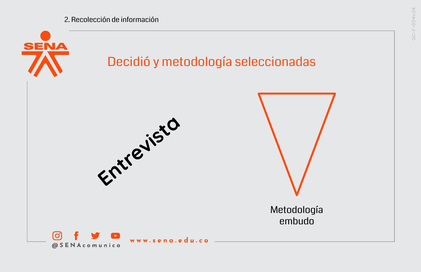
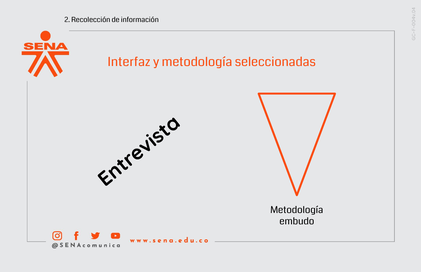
Decidió: Decidió -> Interfaz
